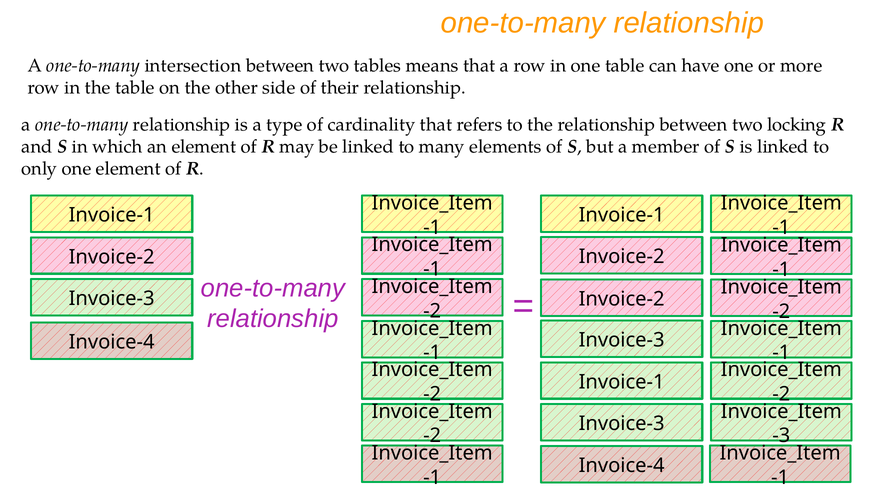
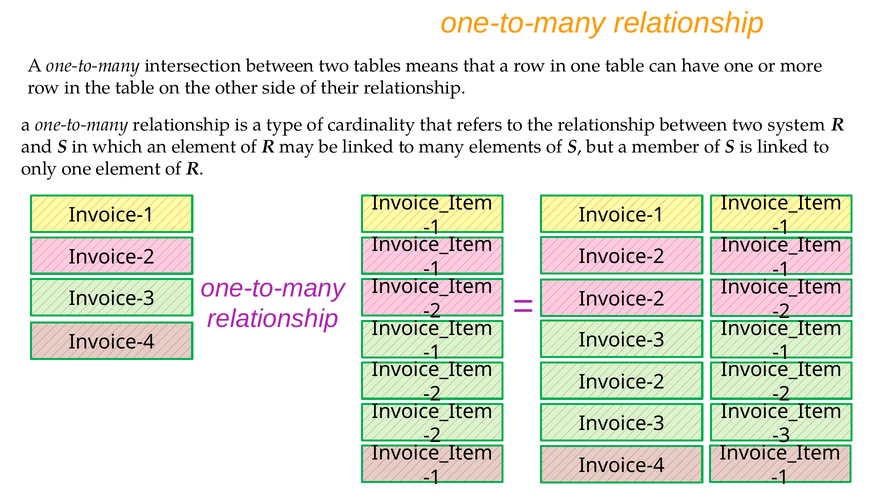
locking: locking -> system
Invoice-1 at (622, 382): Invoice-1 -> Invoice-2
